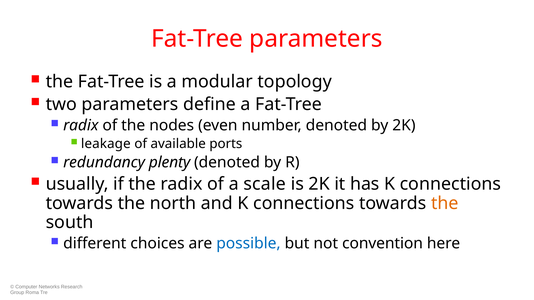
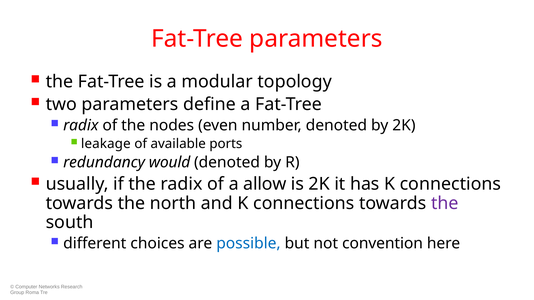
plenty: plenty -> would
scale: scale -> allow
the at (445, 203) colour: orange -> purple
